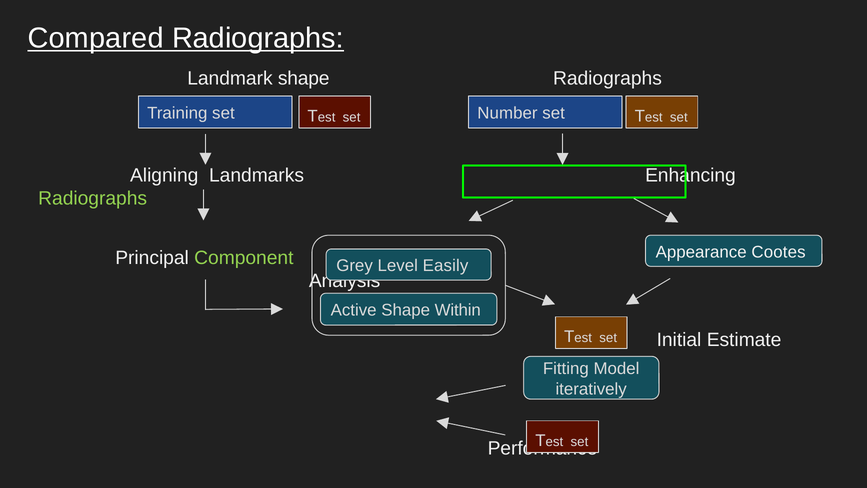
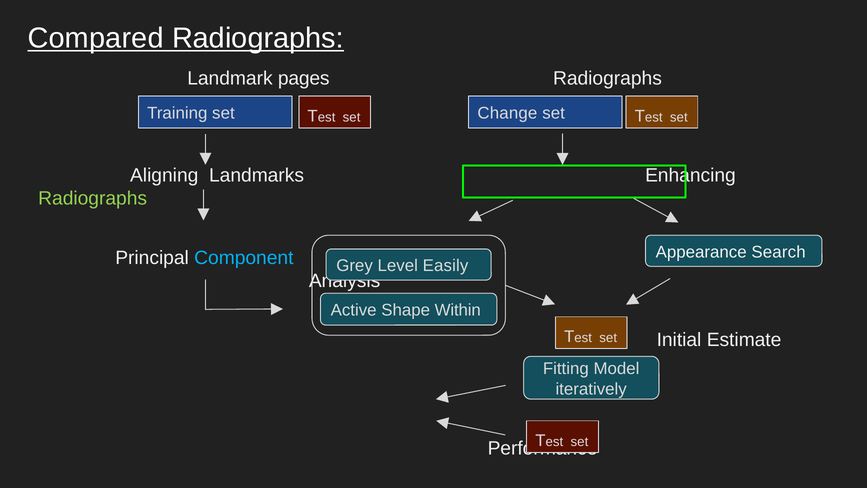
Landmark shape: shape -> pages
Number: Number -> Change
Cootes: Cootes -> Search
Component colour: light green -> light blue
